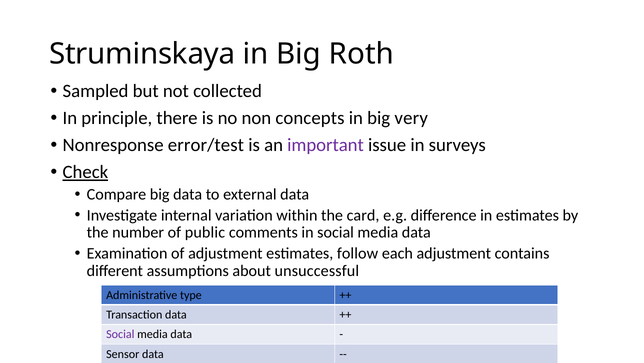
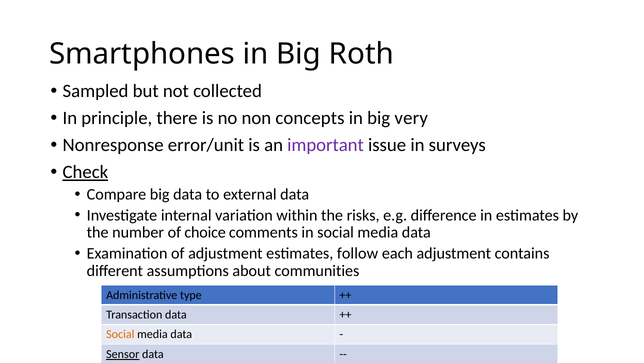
Struminskaya: Struminskaya -> Smartphones
error/test: error/test -> error/unit
card: card -> risks
public: public -> choice
unsuccessful: unsuccessful -> communities
Social at (120, 334) colour: purple -> orange
Sensor underline: none -> present
